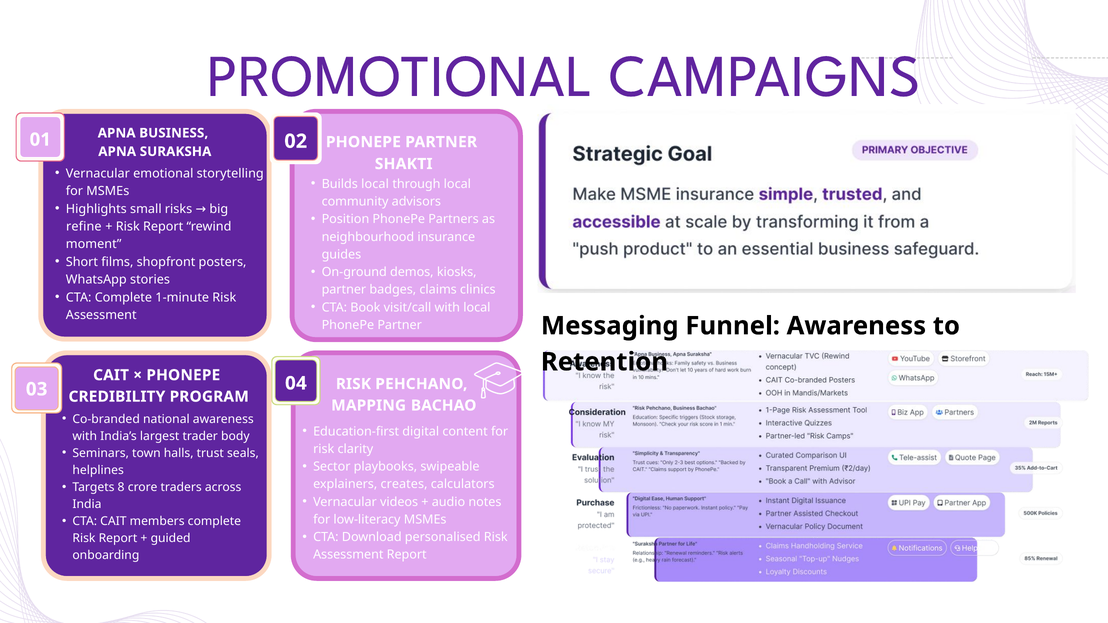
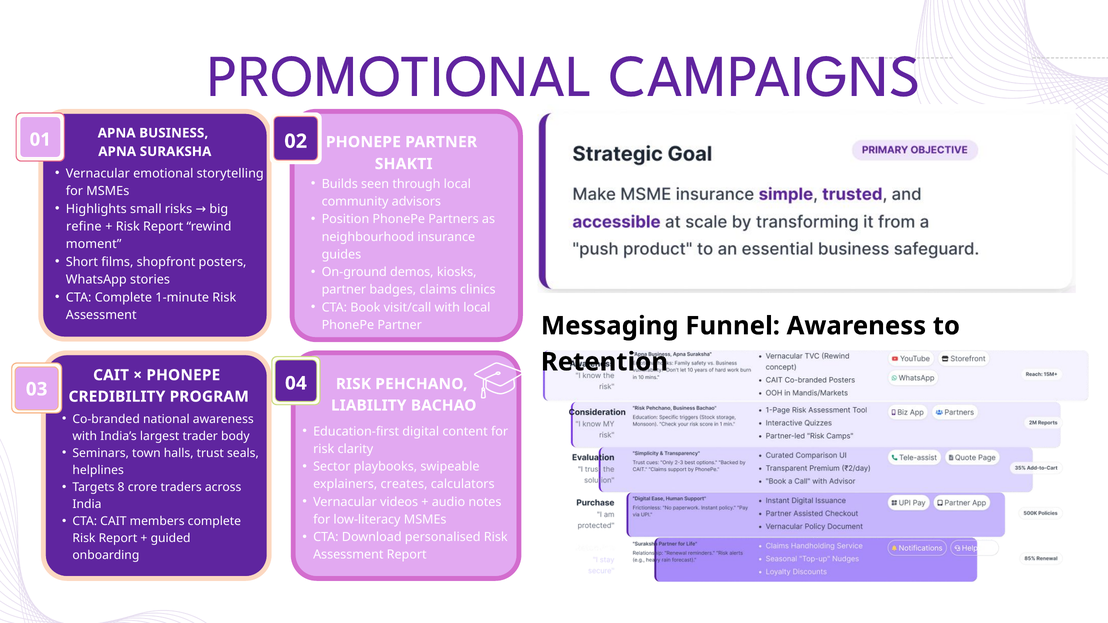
Builds local: local -> seen
MAPPING: MAPPING -> LIABILITY
